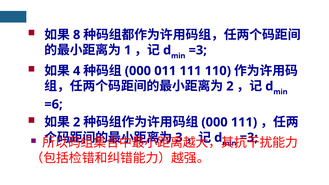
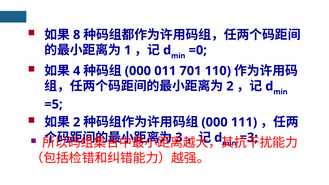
=3 at (198, 50): =3 -> =0
011 111: 111 -> 701
=6: =6 -> =5
